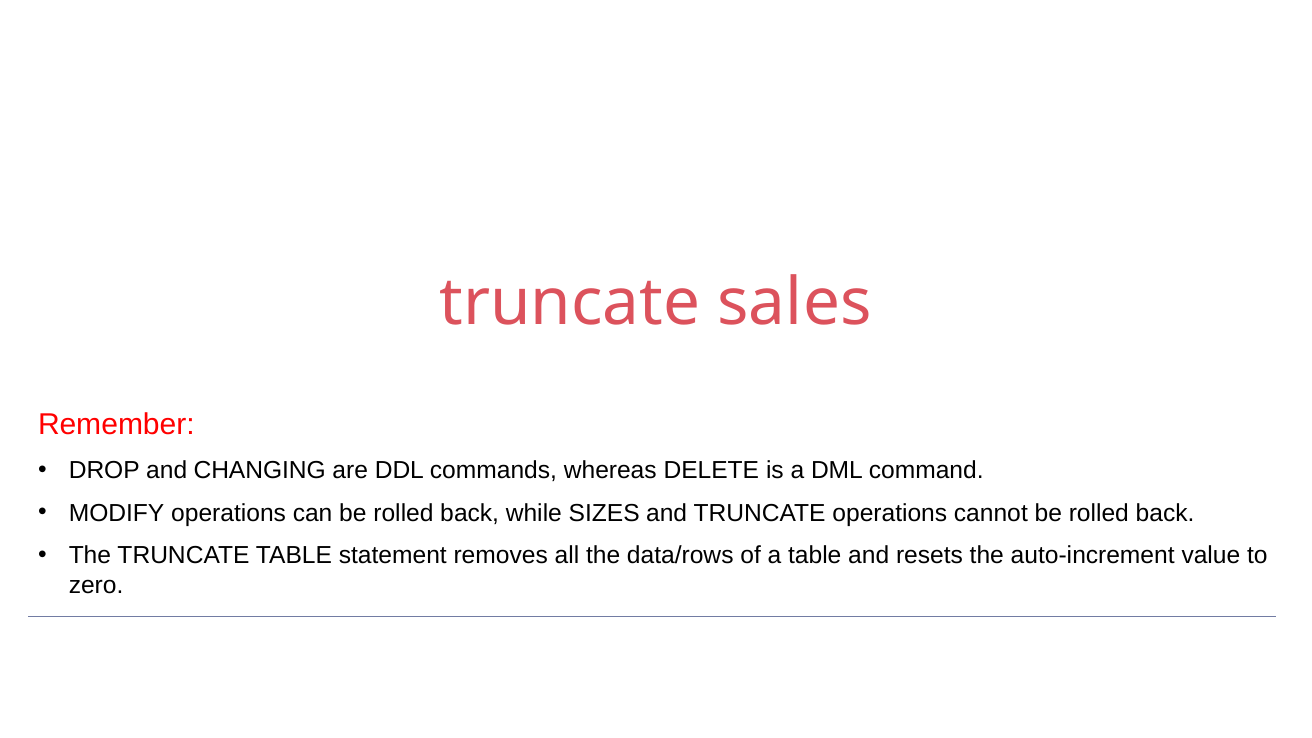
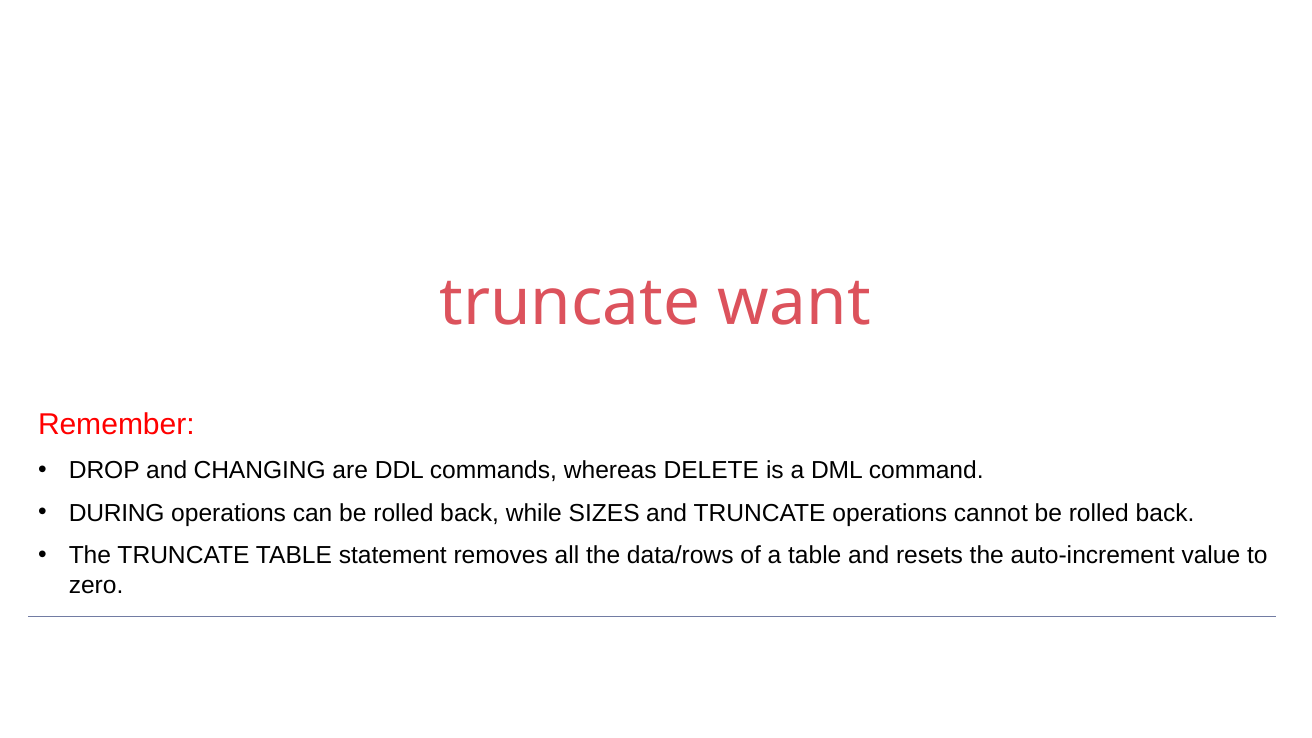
sales: sales -> want
MODIFY: MODIFY -> DURING
